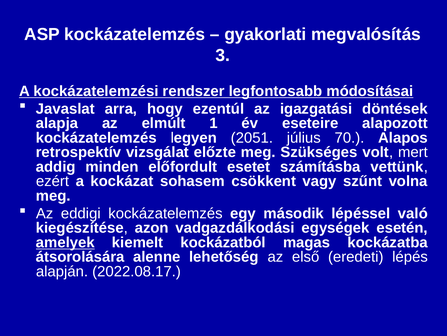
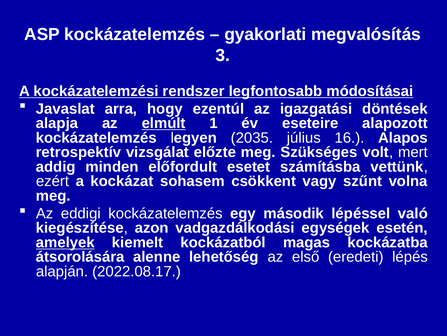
elmúlt underline: none -> present
2051: 2051 -> 2035
70: 70 -> 16
